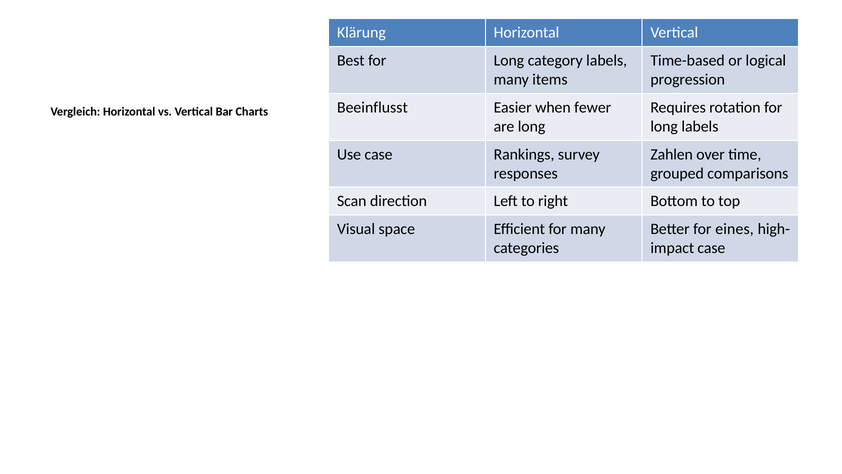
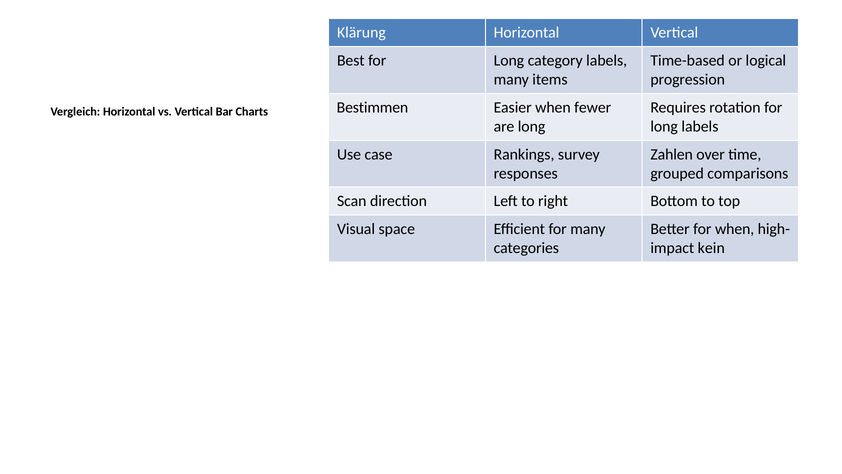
Beeinflusst: Beeinflusst -> Bestimmen
for eines: eines -> when
case at (711, 248): case -> kein
